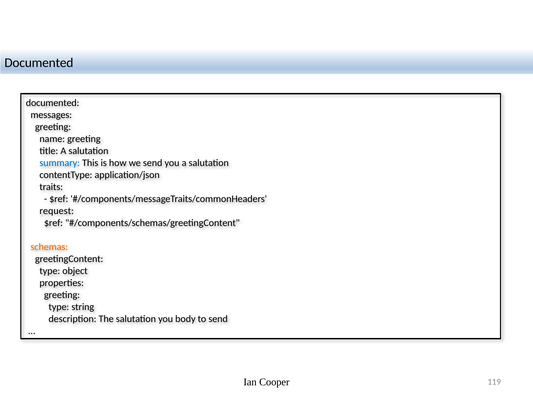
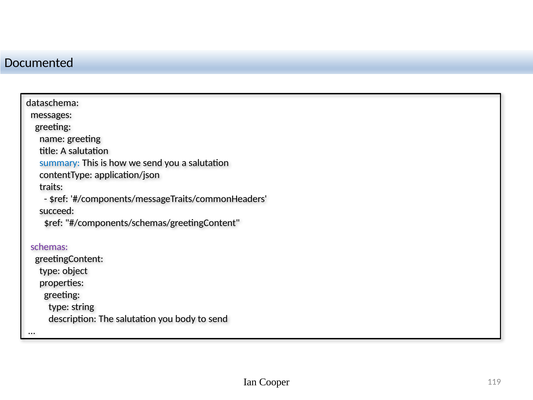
documented at (53, 103): documented -> dataschema
request: request -> succeed
schemas colour: orange -> purple
